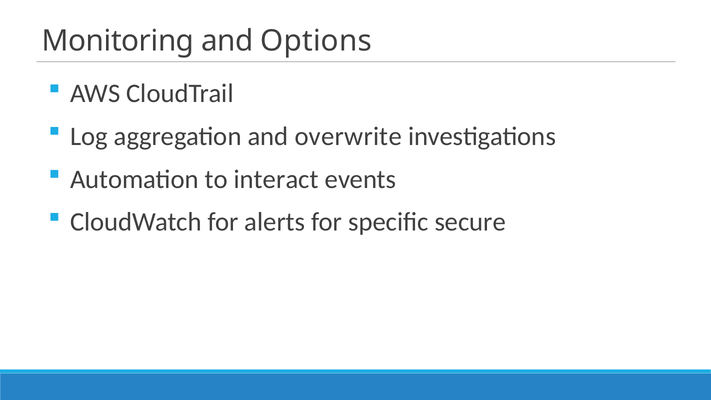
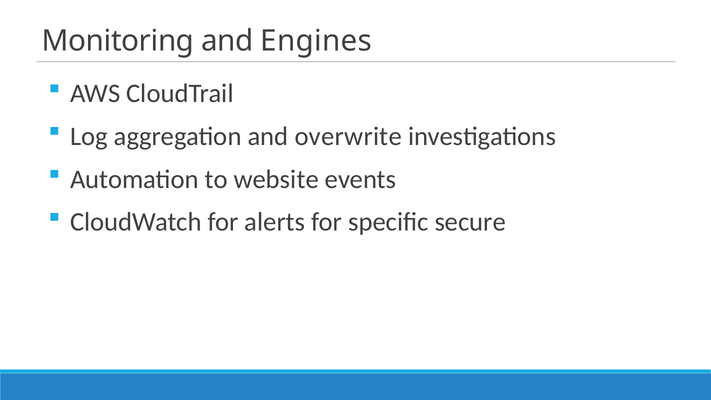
Options: Options -> Engines
interact: interact -> website
